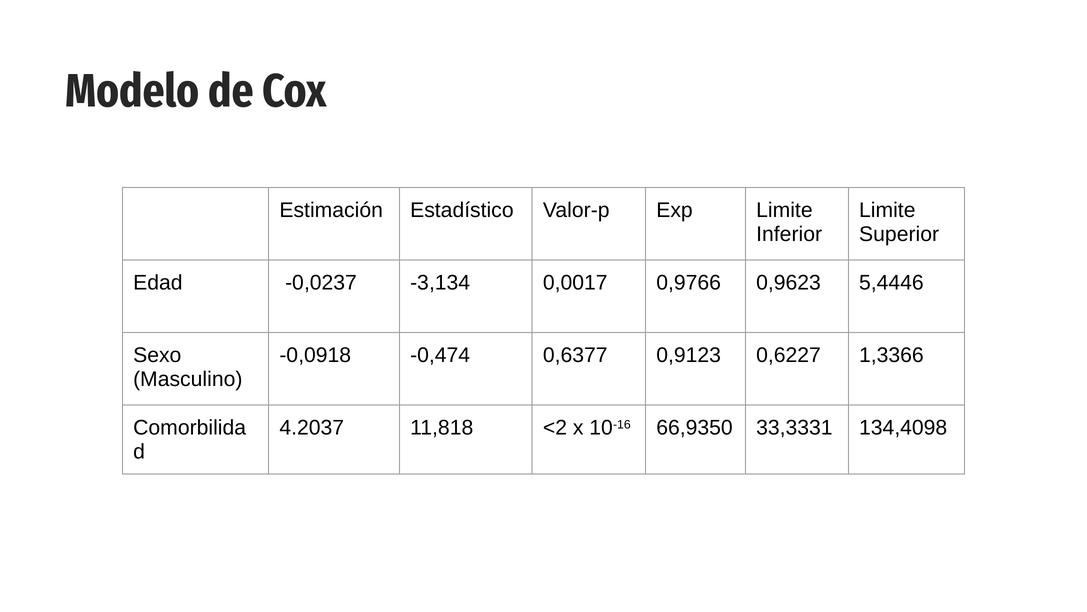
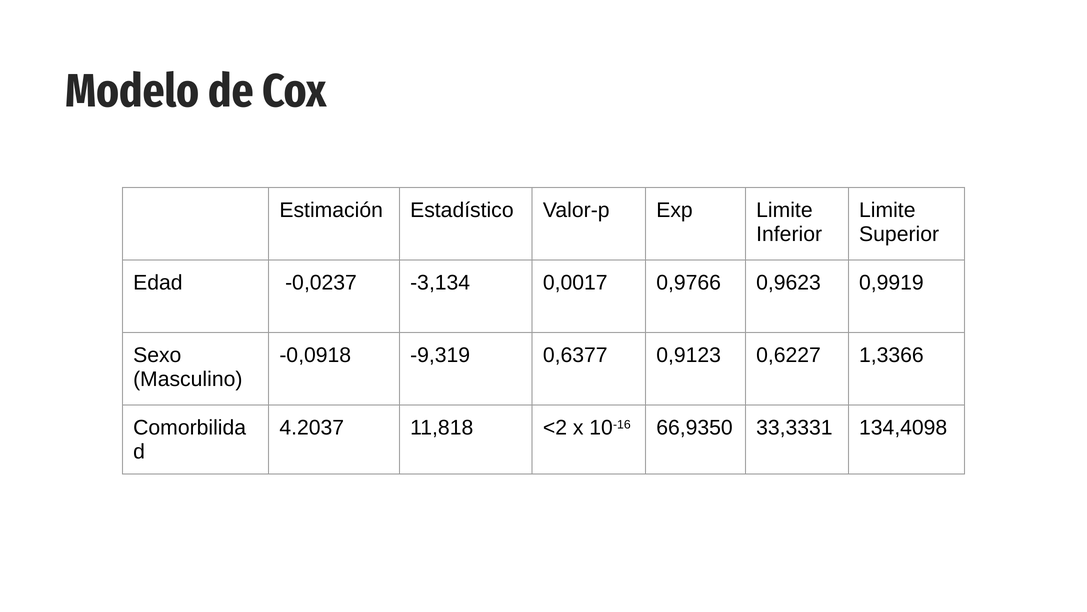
5,4446: 5,4446 -> 0,9919
-0,474: -0,474 -> -9,319
